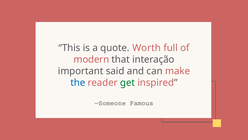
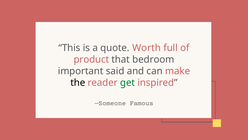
modern: modern -> product
interação: interação -> bedroom
the colour: blue -> black
